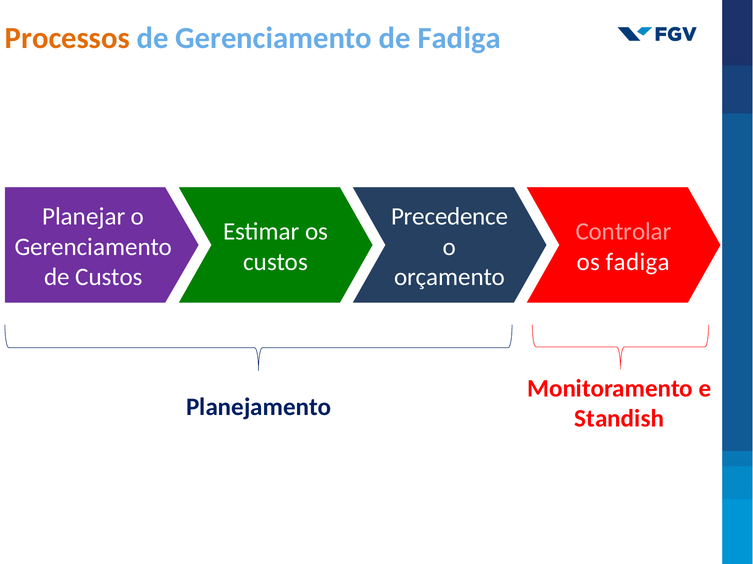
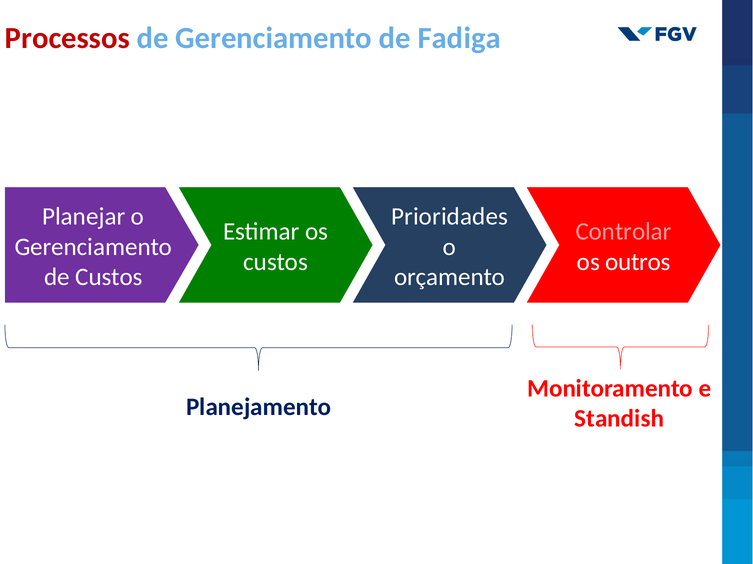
Processos colour: orange -> red
Precedence: Precedence -> Prioridades
os fadiga: fadiga -> outros
